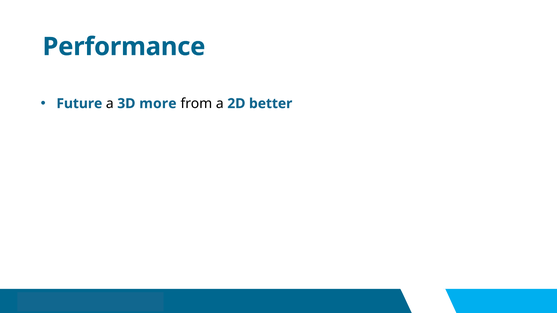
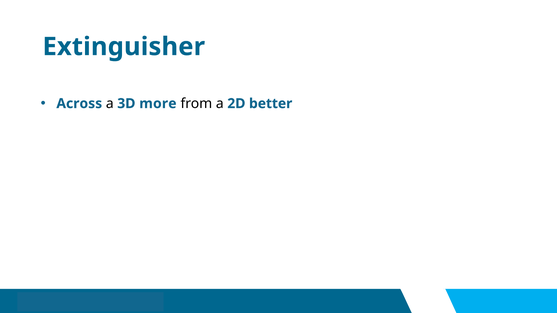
Performance: Performance -> Extinguisher
Future: Future -> Across
